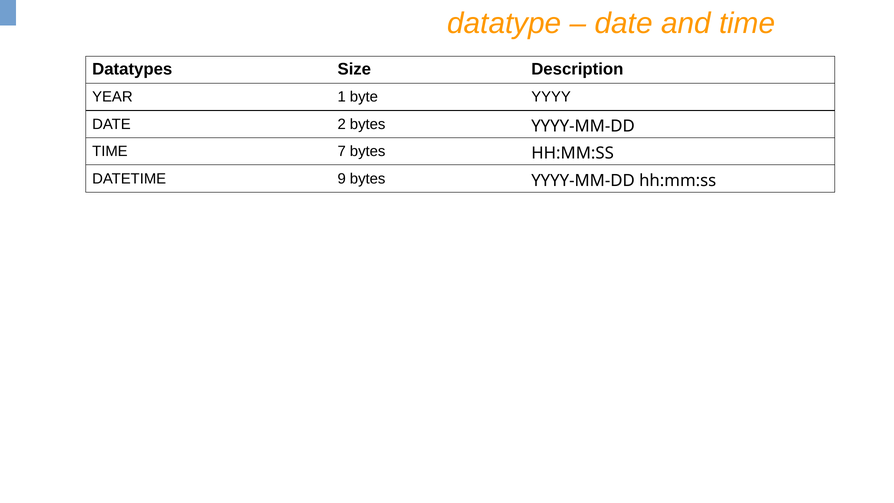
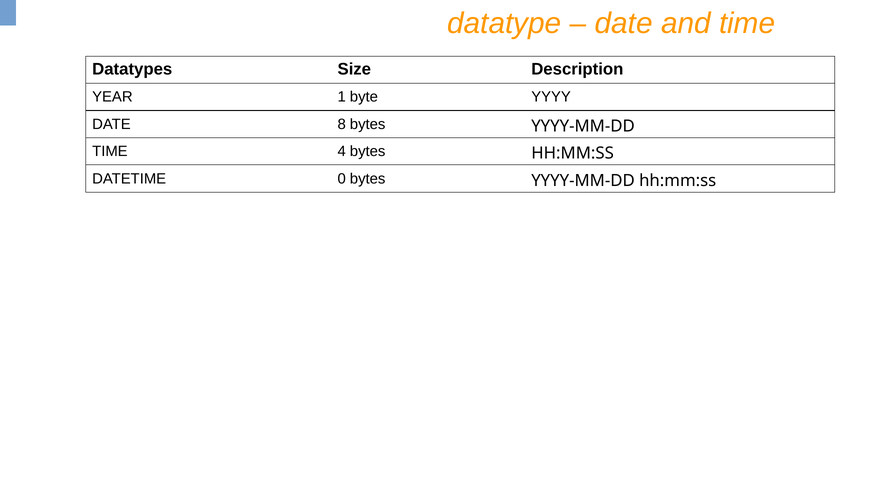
2: 2 -> 8
7: 7 -> 4
9: 9 -> 0
